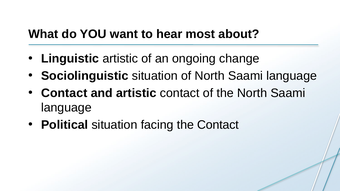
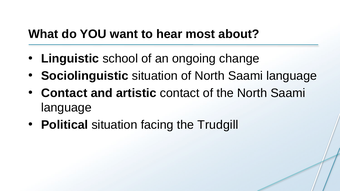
Linguistic artistic: artistic -> school
the Contact: Contact -> Trudgill
